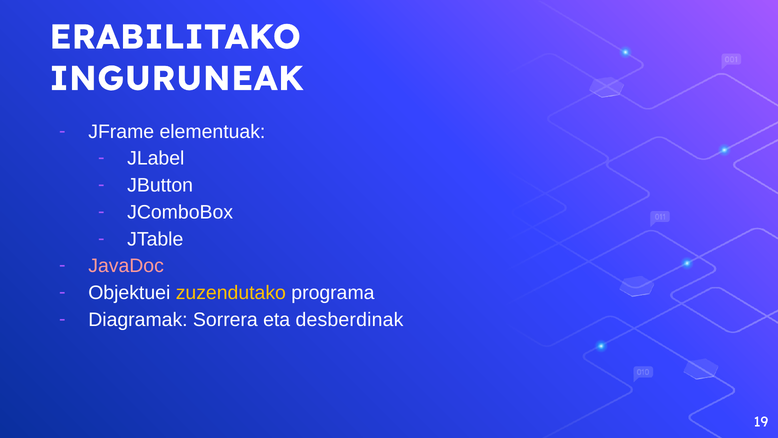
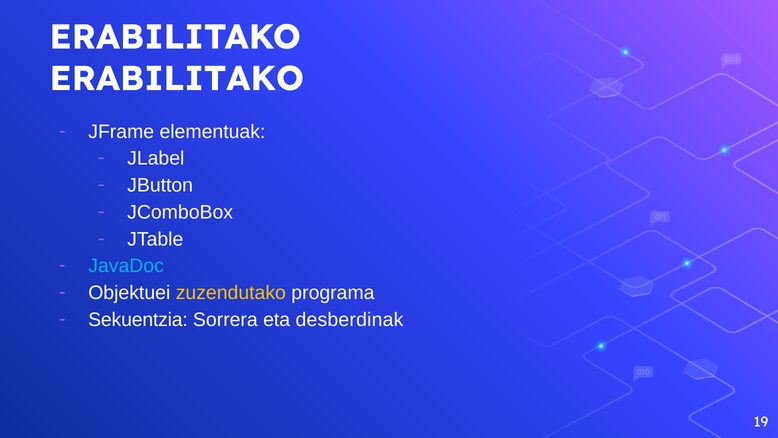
INGURUNEAK at (177, 79): INGURUNEAK -> ERABILITAKO
JavaDoc colour: pink -> light blue
Diagramak: Diagramak -> Sekuentzia
